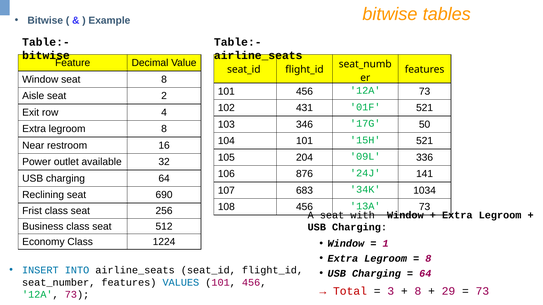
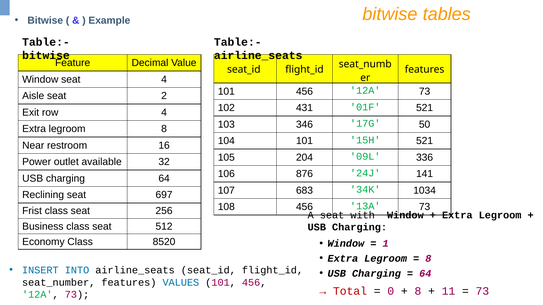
seat 8: 8 -> 4
690: 690 -> 697
1224: 1224 -> 8520
3: 3 -> 0
29: 29 -> 11
